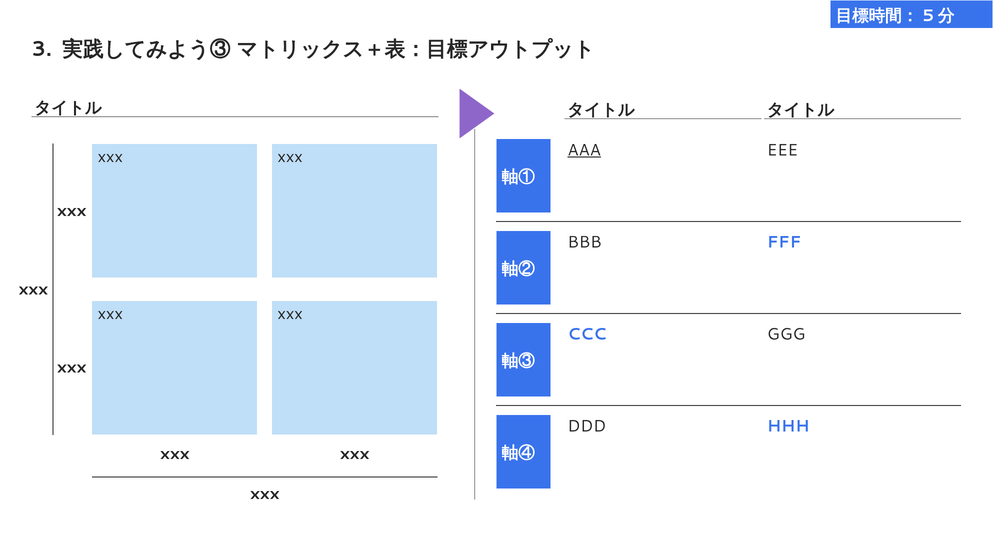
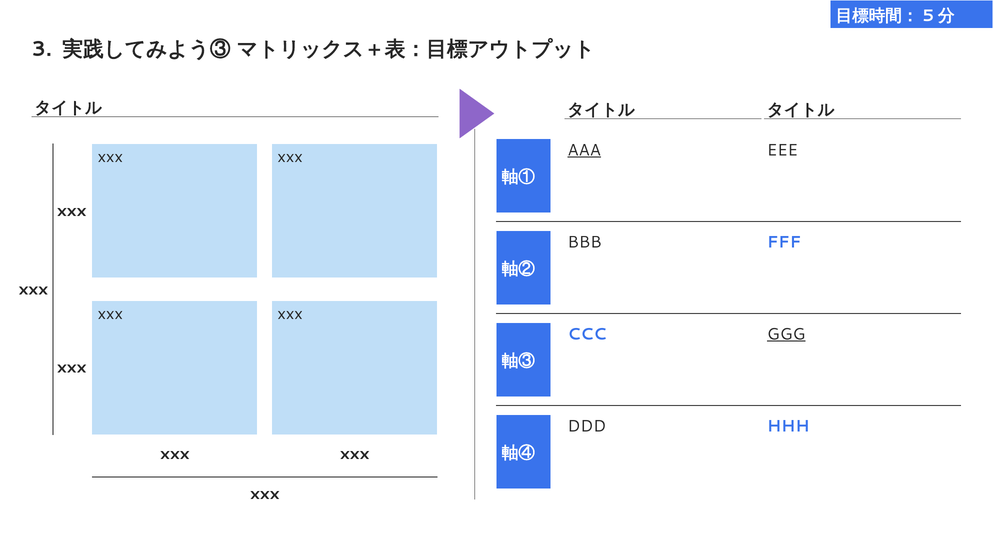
GGG underline: none -> present
